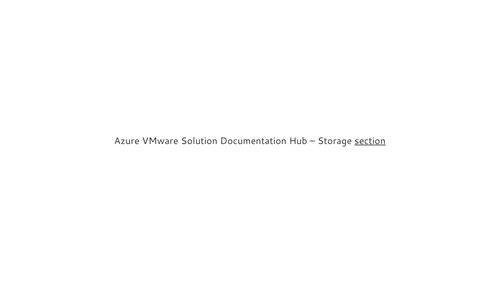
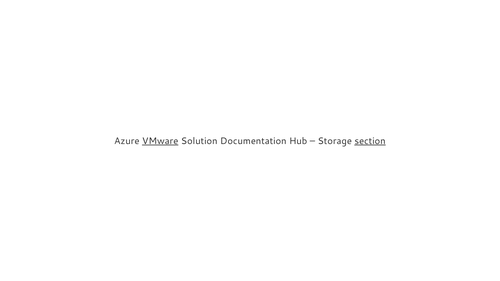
VMware underline: none -> present
